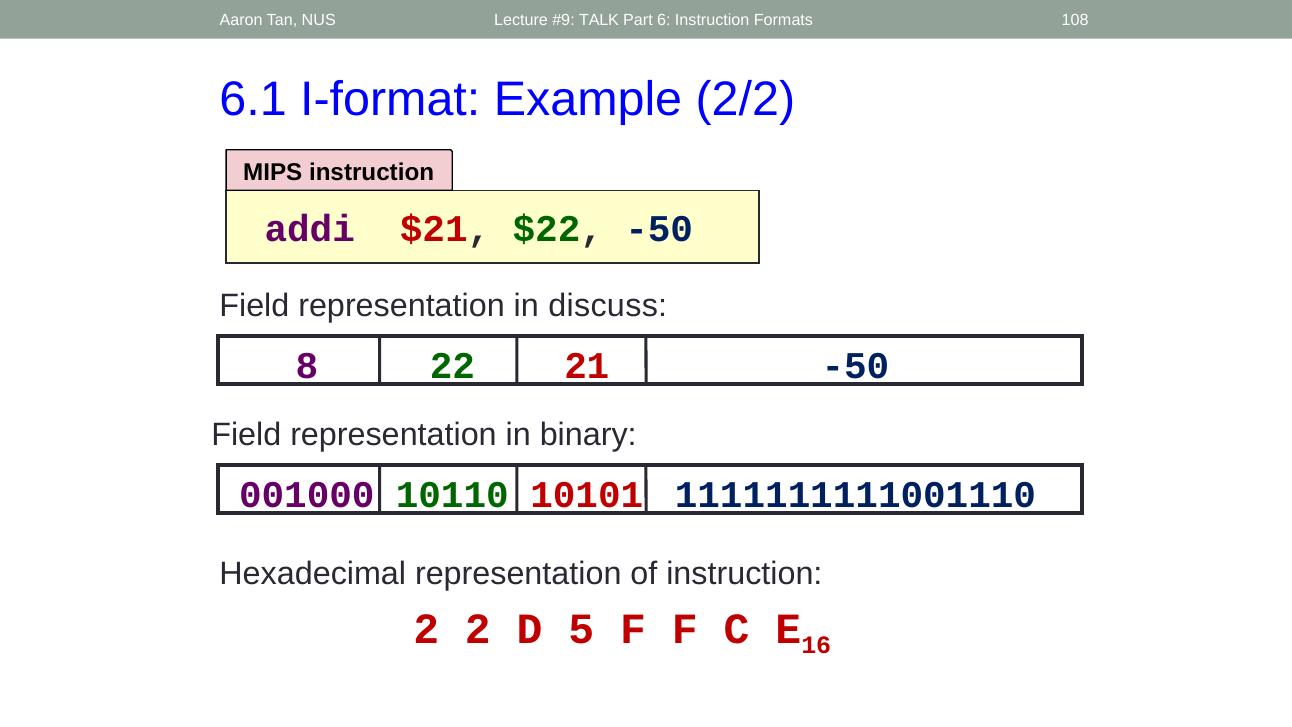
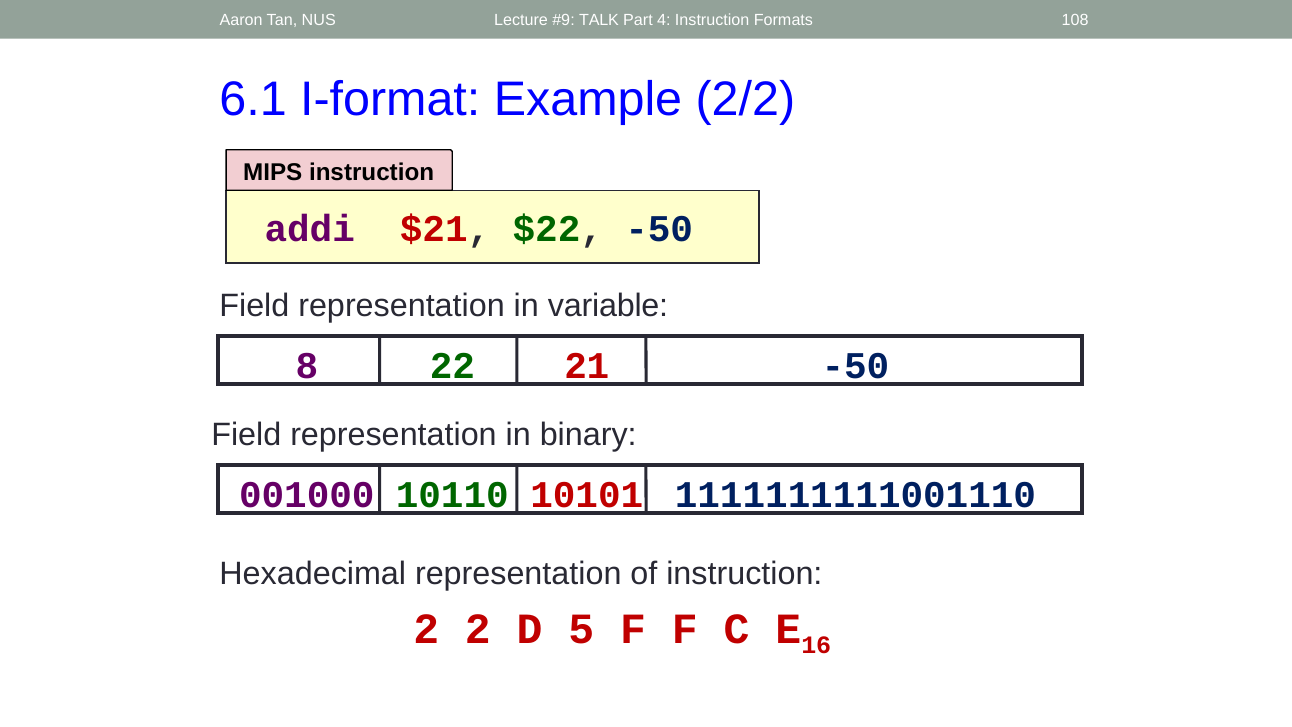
6: 6 -> 4
discuss: discuss -> variable
